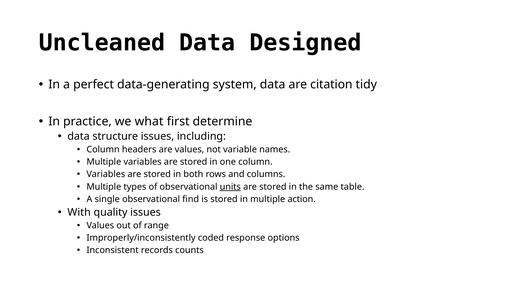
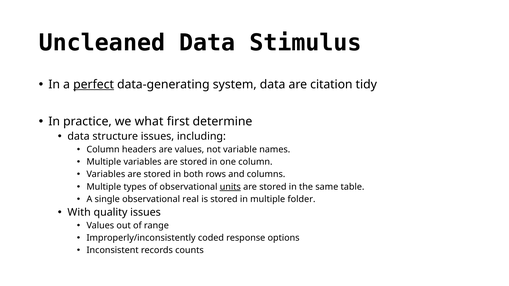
Designed: Designed -> Stimulus
perfect underline: none -> present
find: find -> real
action: action -> folder
